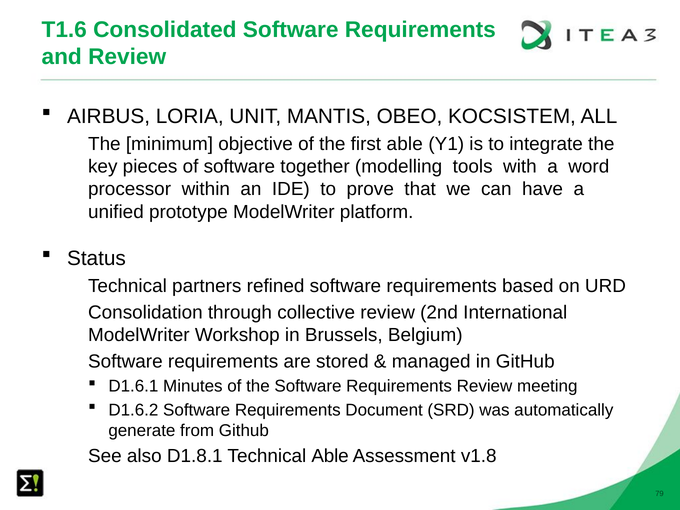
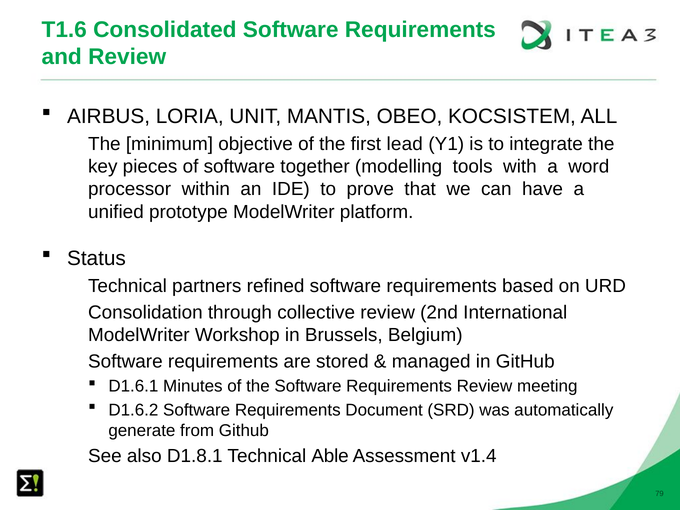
first able: able -> lead
v1.8: v1.8 -> v1.4
